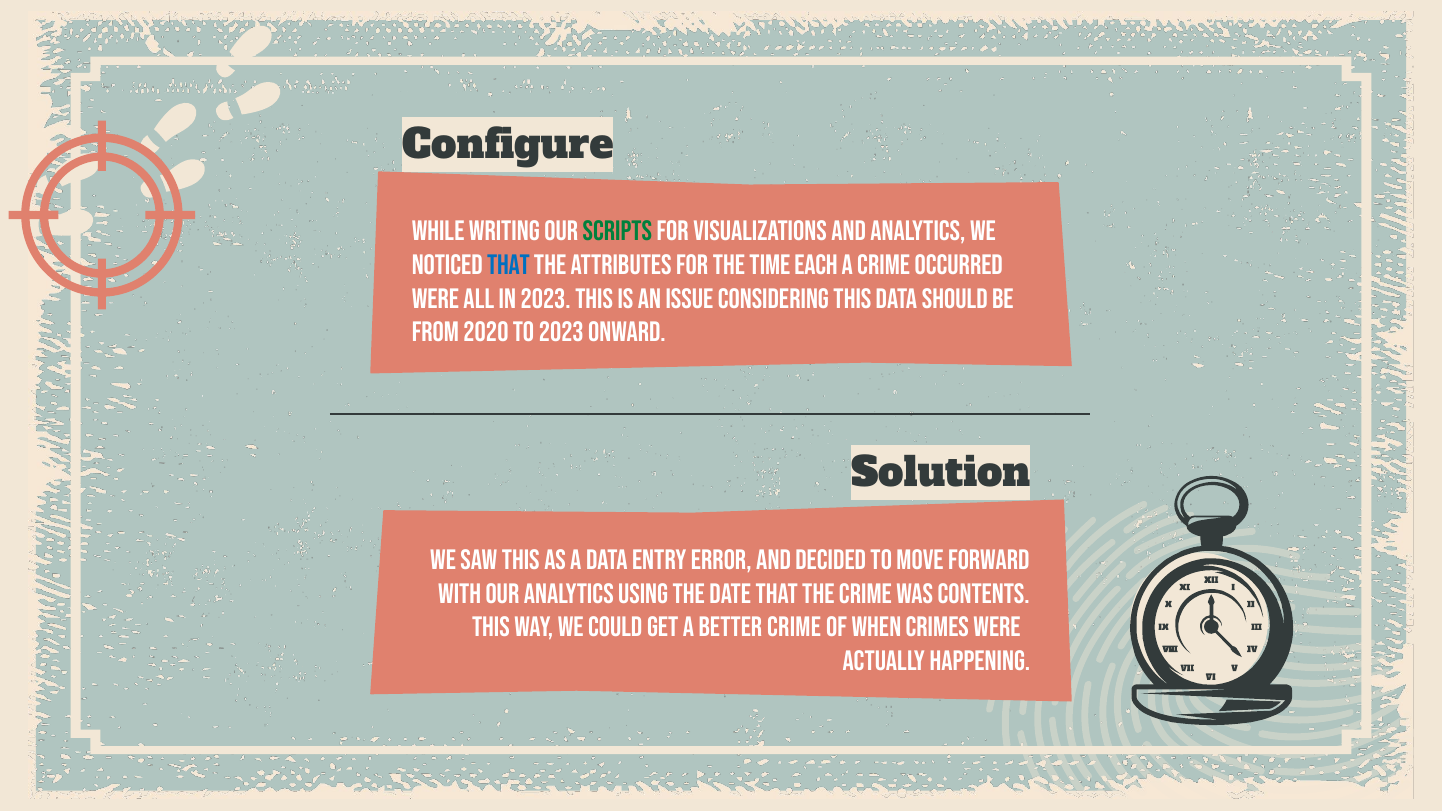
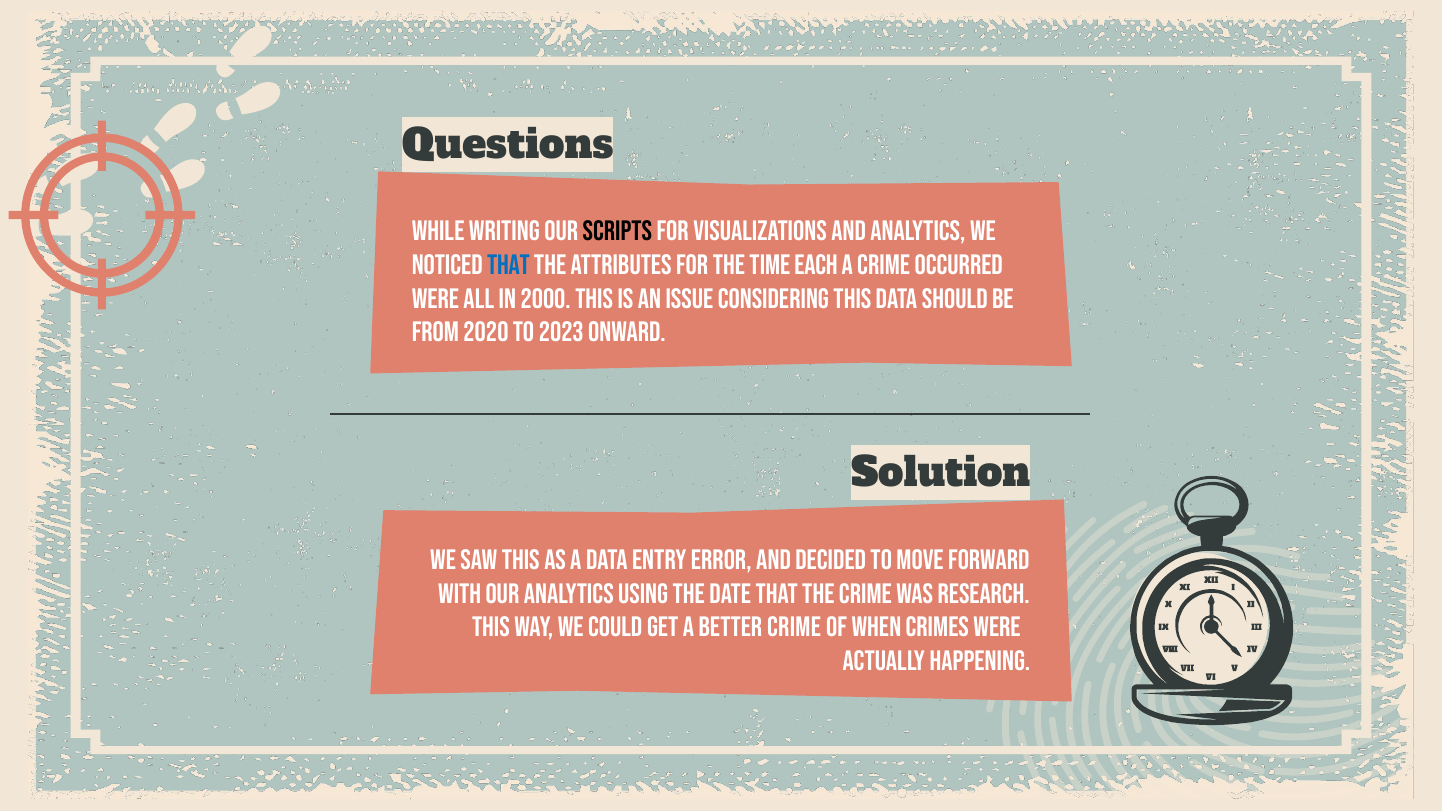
Configure: Configure -> Questions
scripts colour: green -> black
in 2023: 2023 -> 2000
contents: contents -> research
